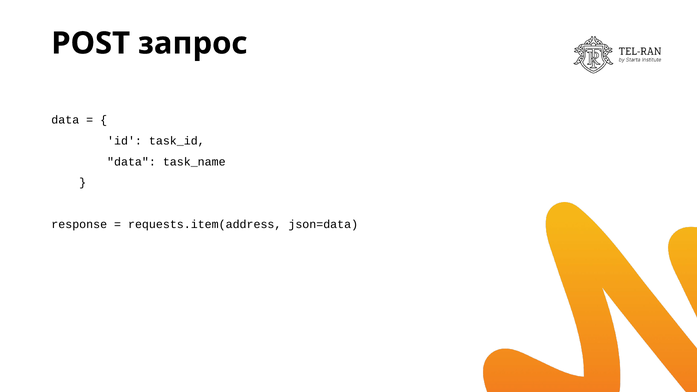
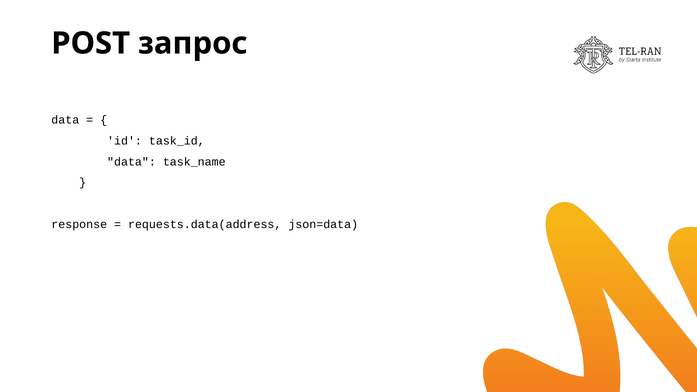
requests.item(address: requests.item(address -> requests.data(address
